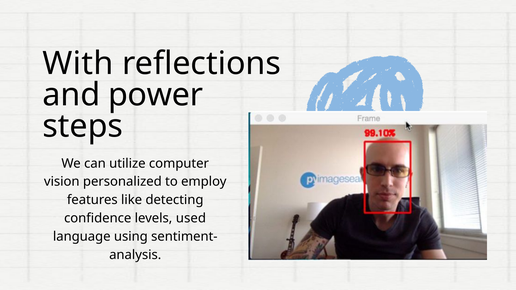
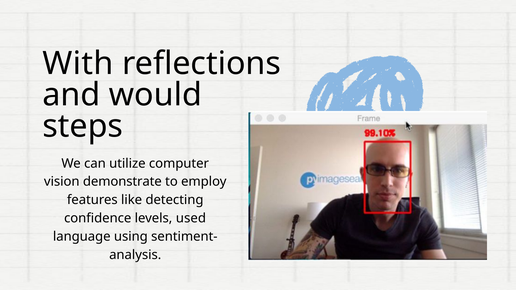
power: power -> would
personalized: personalized -> demonstrate
